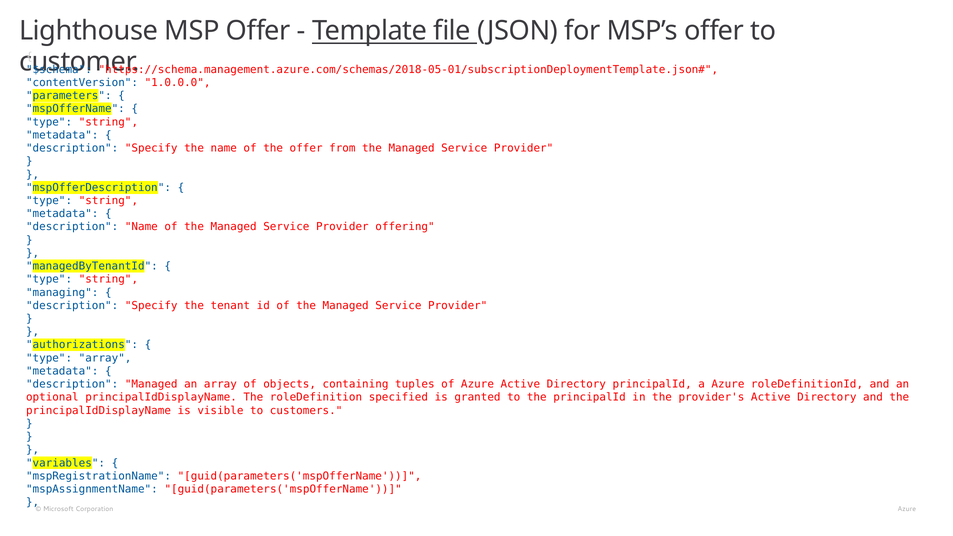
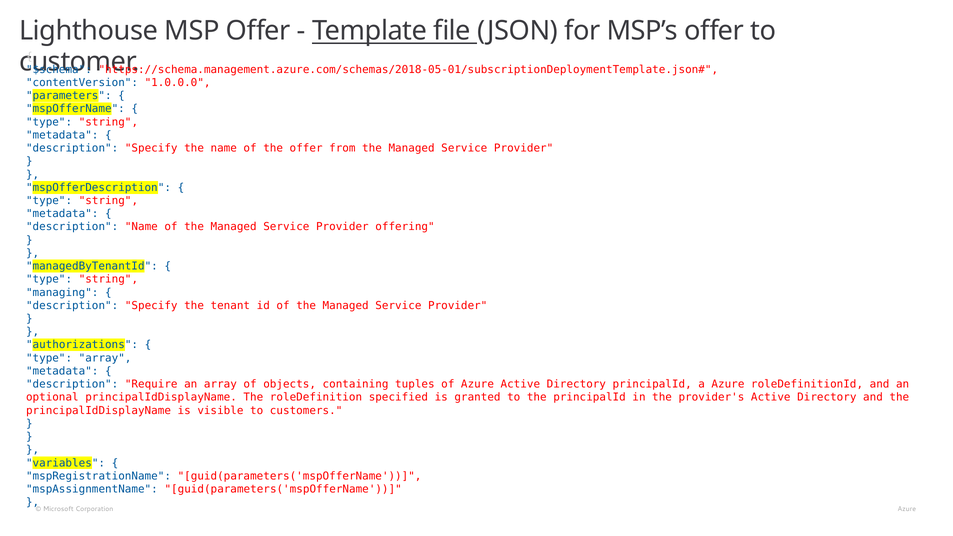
description Managed: Managed -> Require
